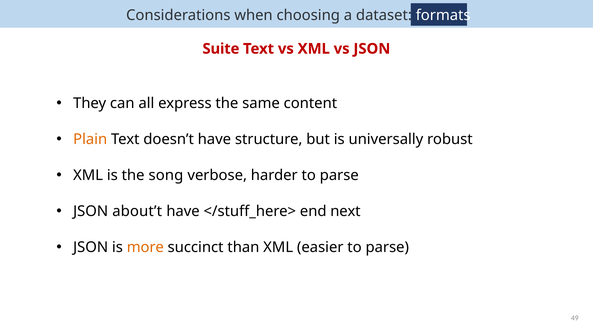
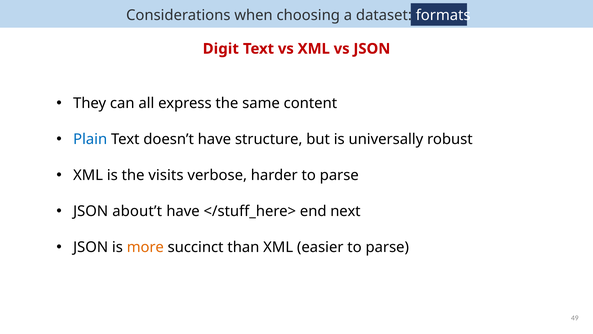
Suite: Suite -> Digit
Plain colour: orange -> blue
song: song -> visits
